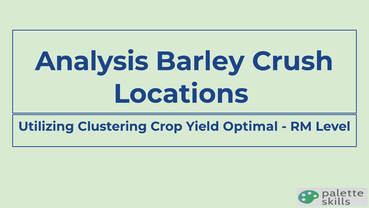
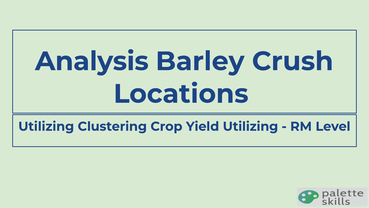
Yield Optimal: Optimal -> Utilizing
